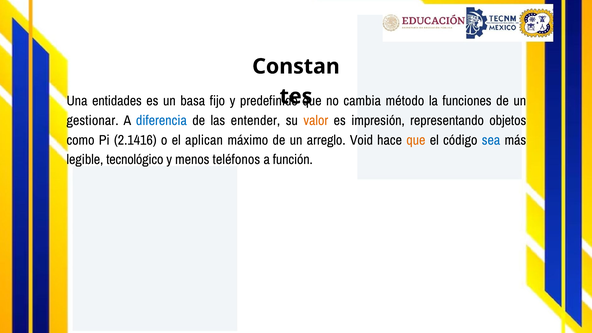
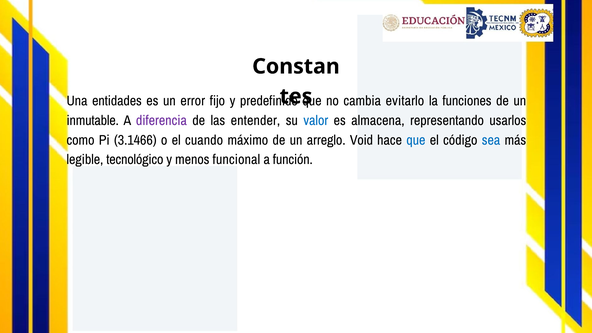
basa: basa -> error
método: método -> evitarlo
gestionar: gestionar -> inmutable
diferencia colour: blue -> purple
valor colour: orange -> blue
impresión: impresión -> almacena
objetos: objetos -> usarlos
2.1416: 2.1416 -> 3.1466
aplican: aplican -> cuando
que at (416, 140) colour: orange -> blue
teléfonos: teléfonos -> funcional
